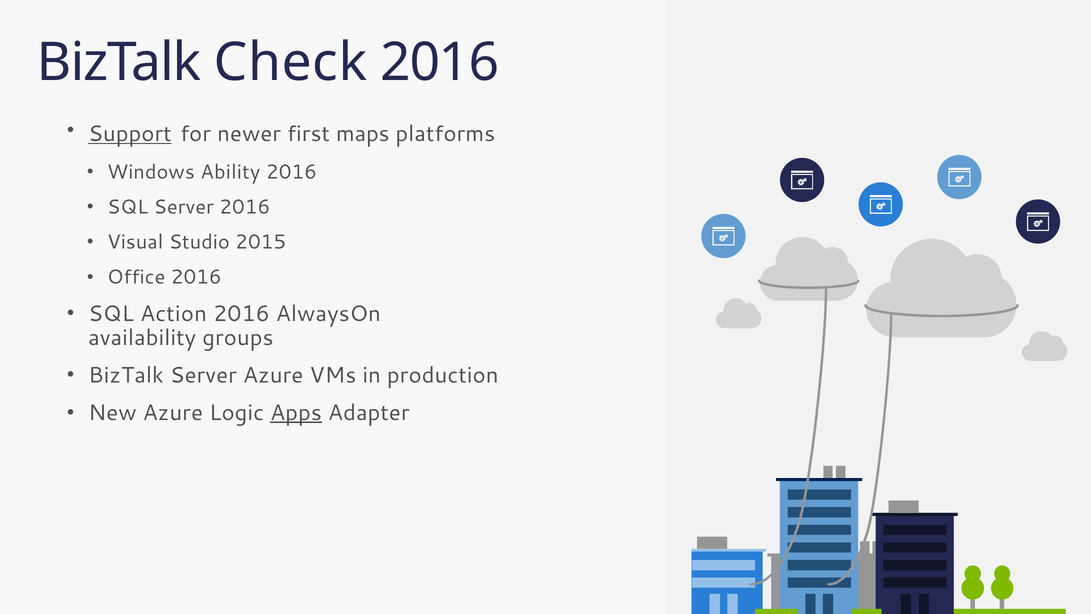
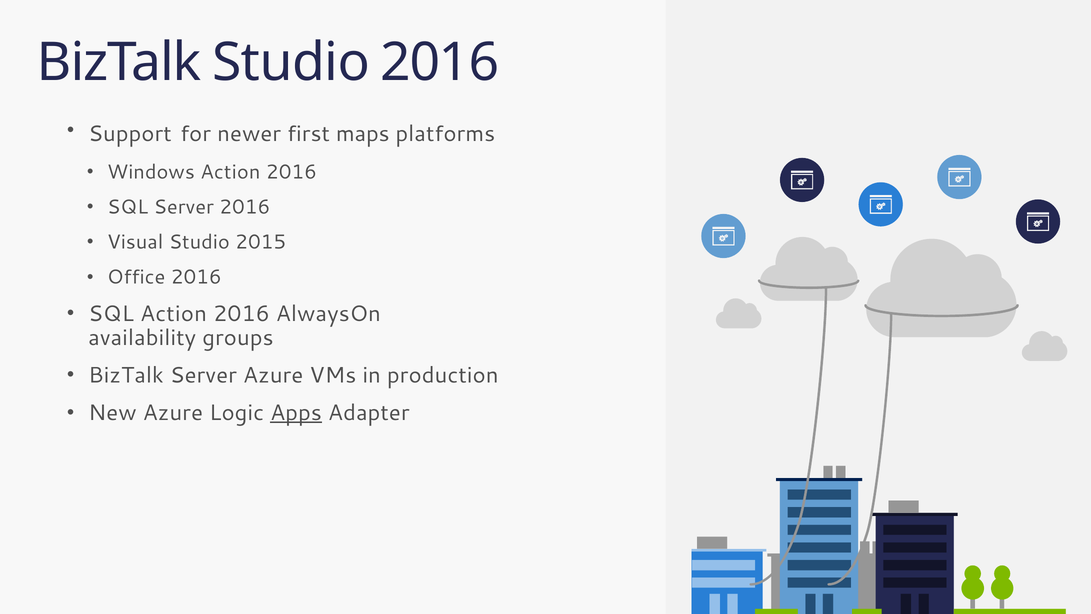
BizTalk Check: Check -> Studio
Support underline: present -> none
Windows Ability: Ability -> Action
